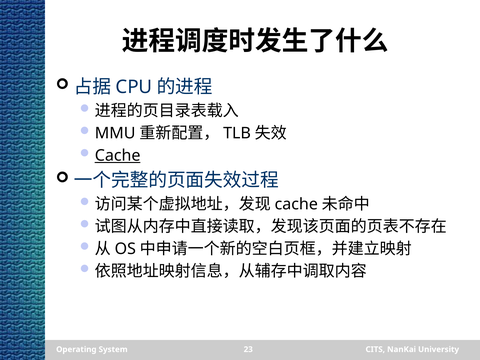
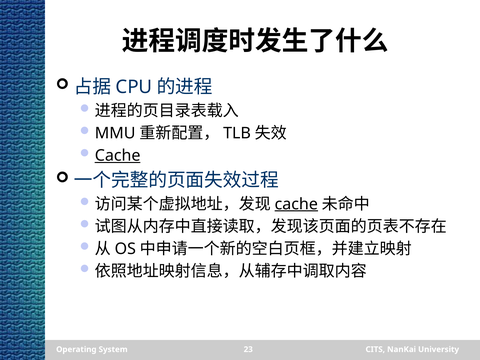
cache at (296, 204) underline: none -> present
